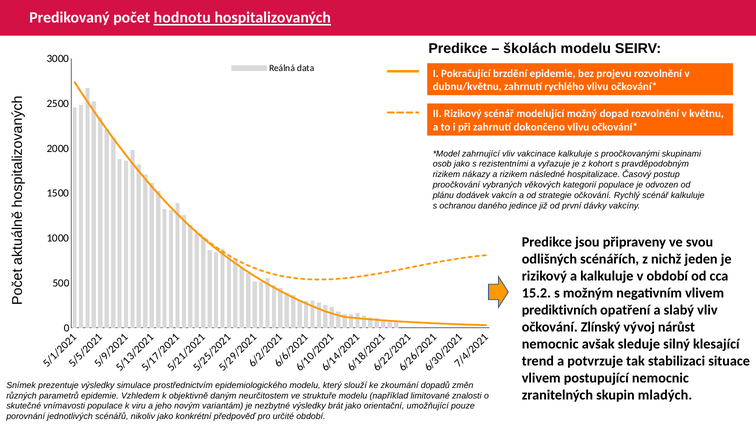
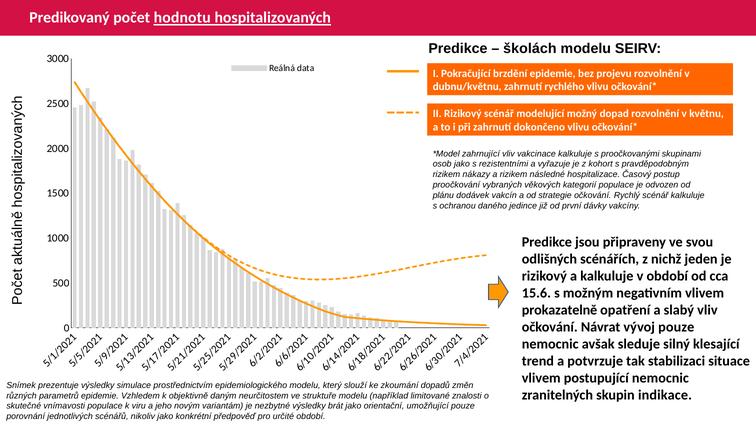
15.2: 15.2 -> 15.6
prediktivních: prediktivních -> prokazatelně
Zlínský: Zlínský -> Návrat
vývoj nárůst: nárůst -> pouze
mladých: mladých -> indikace
